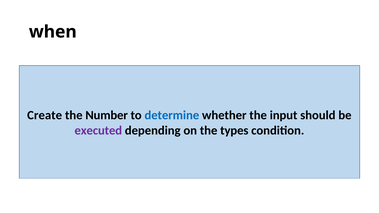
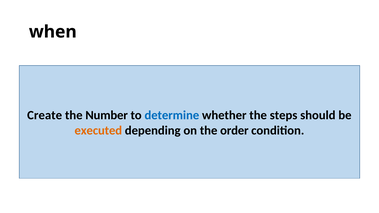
input: input -> steps
executed colour: purple -> orange
types: types -> order
